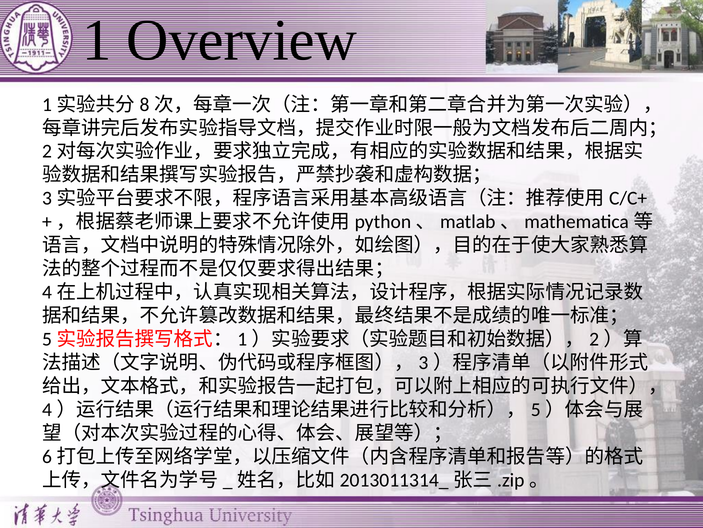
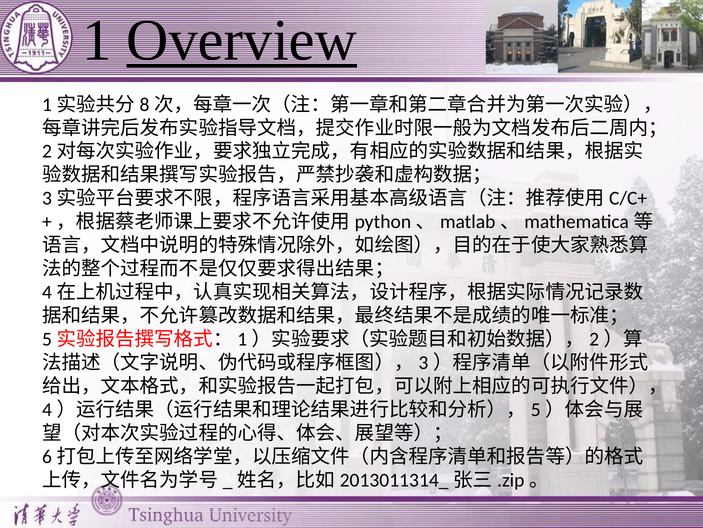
Overview underline: none -> present
